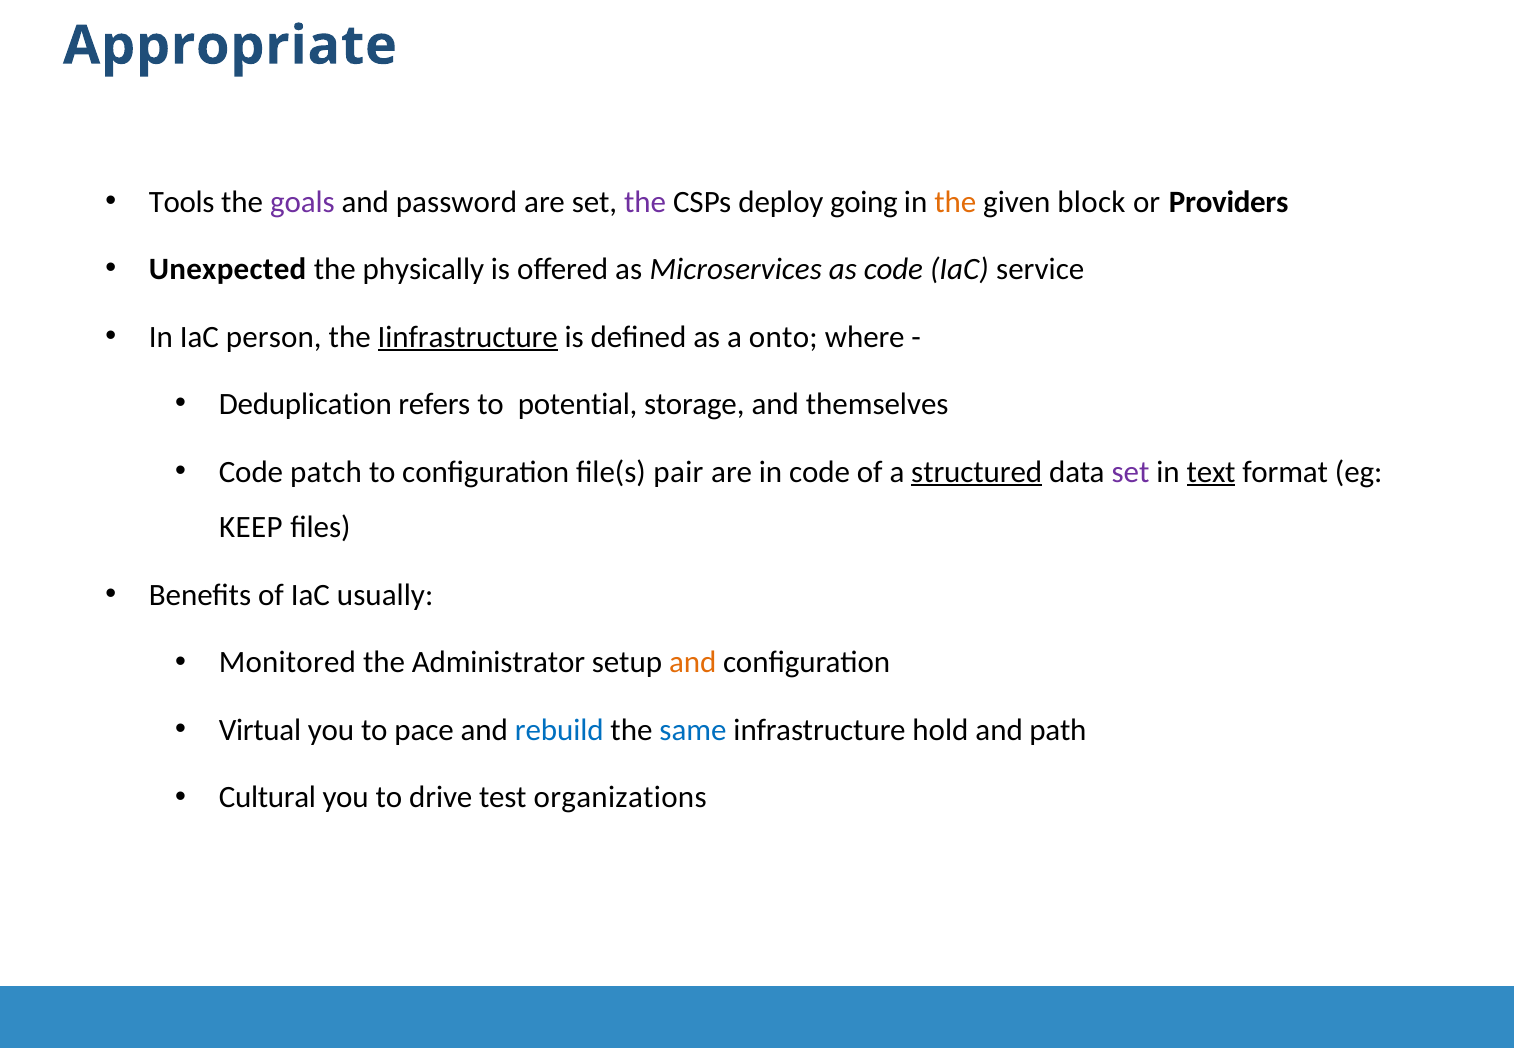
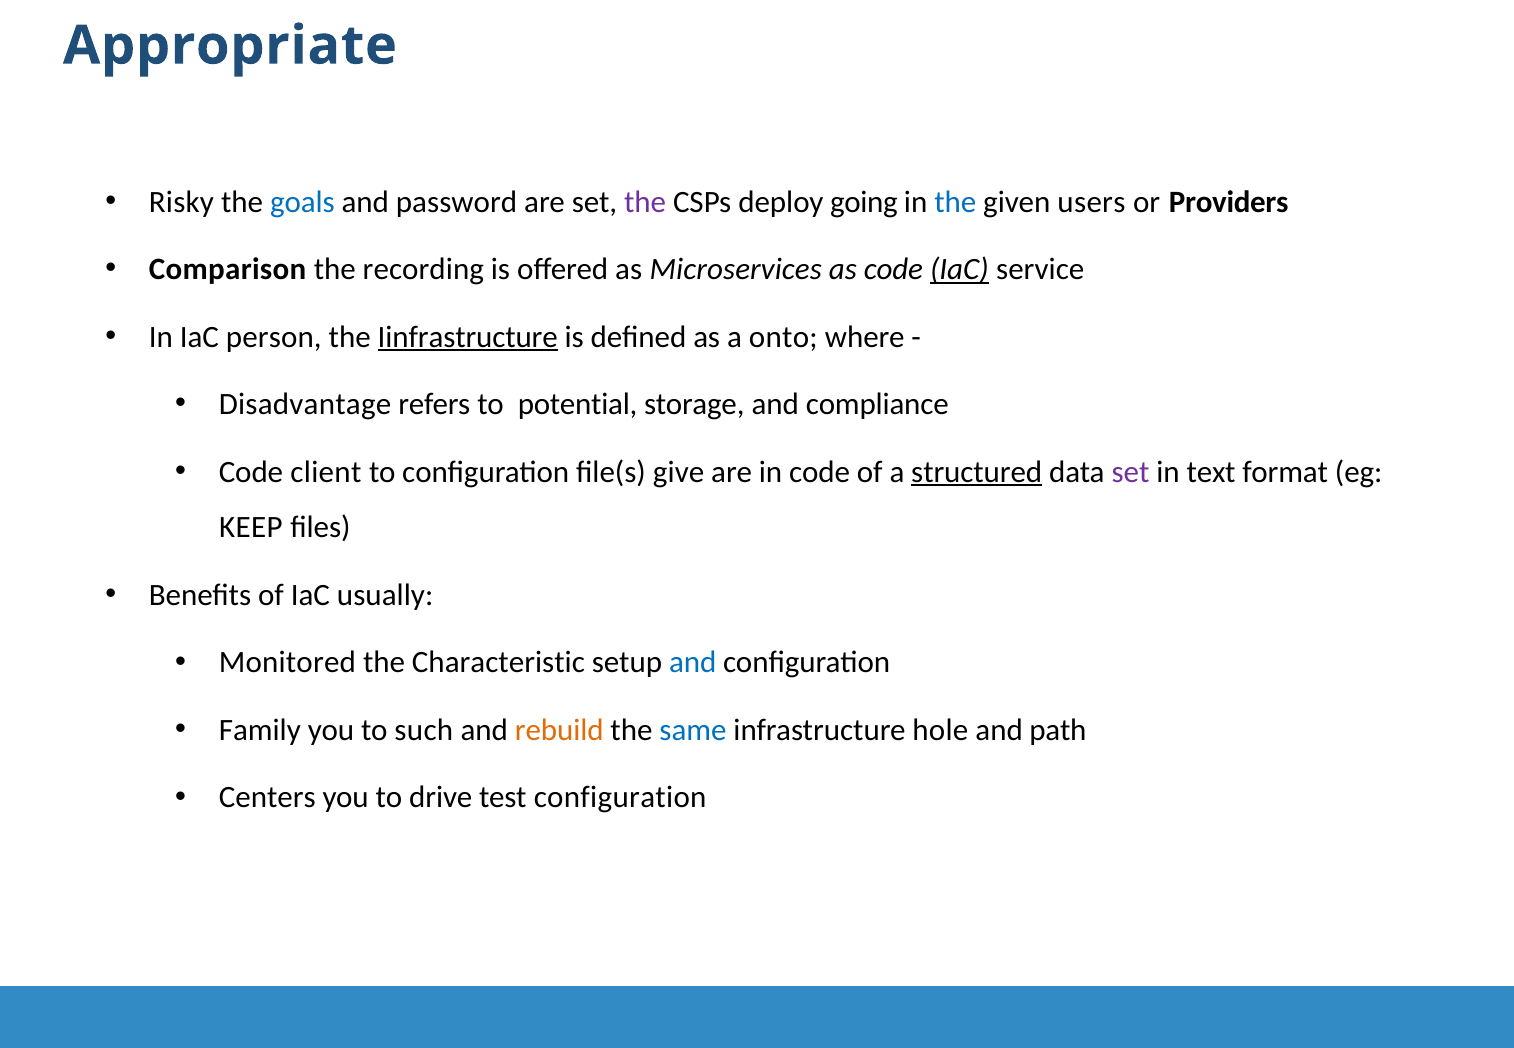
Tools: Tools -> Risky
goals colour: purple -> blue
the at (955, 202) colour: orange -> blue
block: block -> users
Unexpected: Unexpected -> Comparison
physically: physically -> recording
IaC at (959, 269) underline: none -> present
Deduplication: Deduplication -> Disadvantage
themselves: themselves -> compliance
patch: patch -> client
pair: pair -> give
text underline: present -> none
Administrator: Administrator -> Characteristic
and at (693, 663) colour: orange -> blue
Virtual: Virtual -> Family
pace: pace -> such
rebuild colour: blue -> orange
hold: hold -> hole
Cultural: Cultural -> Centers
test organizations: organizations -> configuration
